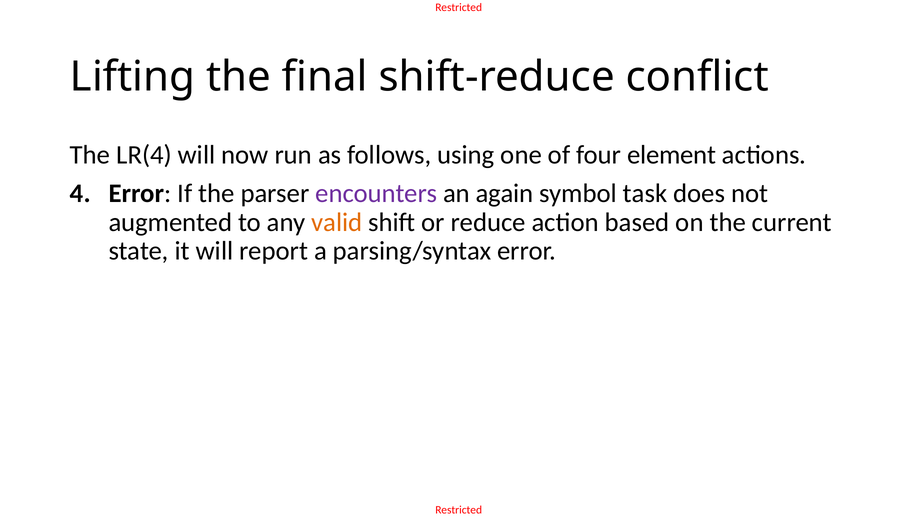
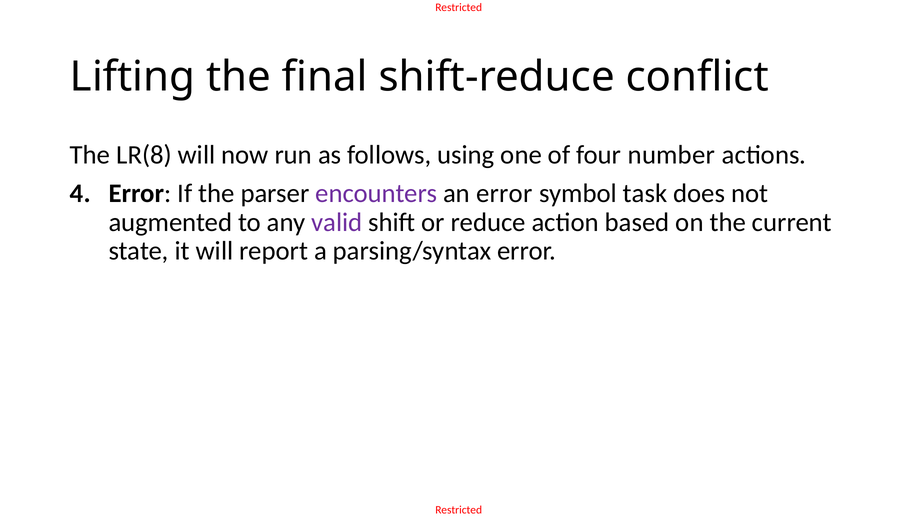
LR(4: LR(4 -> LR(8
element: element -> number
an again: again -> error
valid colour: orange -> purple
